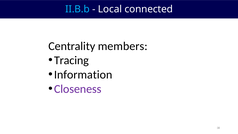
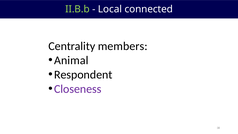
II.B.b colour: light blue -> light green
Tracing: Tracing -> Animal
Information: Information -> Respondent
